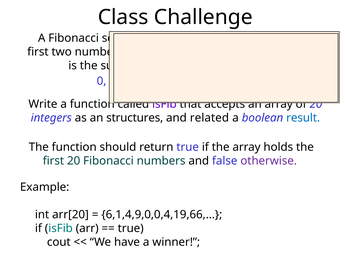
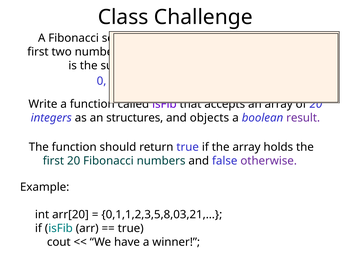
related: related -> objects
result colour: blue -> purple
6,1,4,9,0,0,4,19,66,…: 6,1,4,9,0,0,4,19,66,… -> 0,1,1,2,3,5,8,03,21,…
